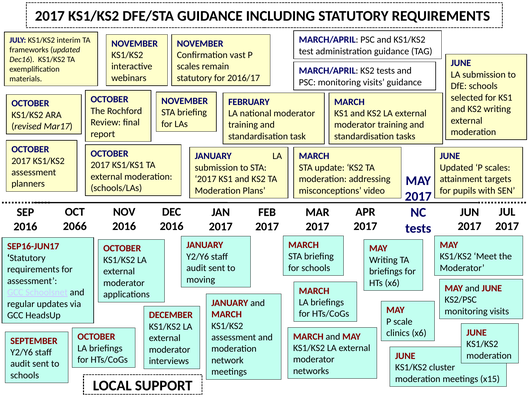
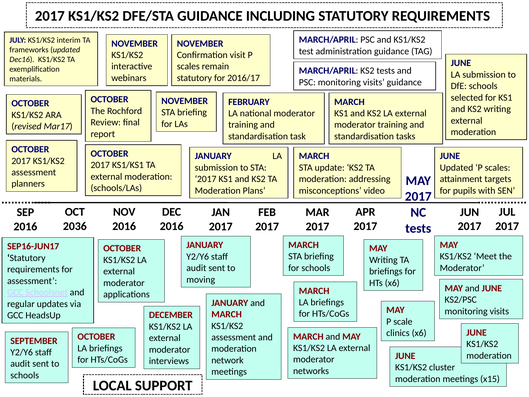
vast: vast -> visit
2066: 2066 -> 2036
